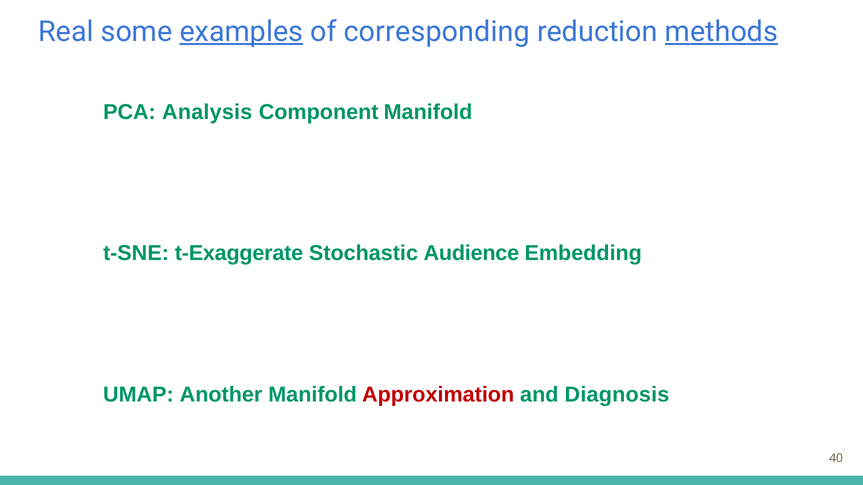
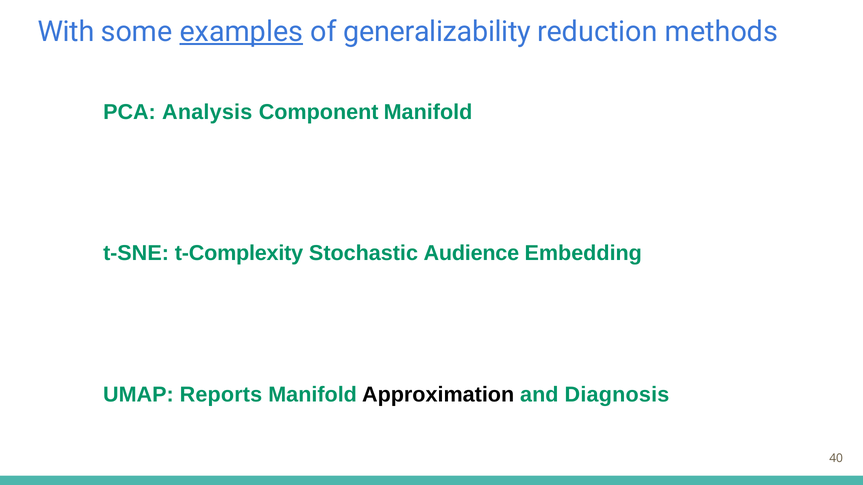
Real: Real -> With
corresponding: corresponding -> generalizability
methods underline: present -> none
t-Exaggerate: t-Exaggerate -> t-Complexity
Another: Another -> Reports
Approximation colour: red -> black
